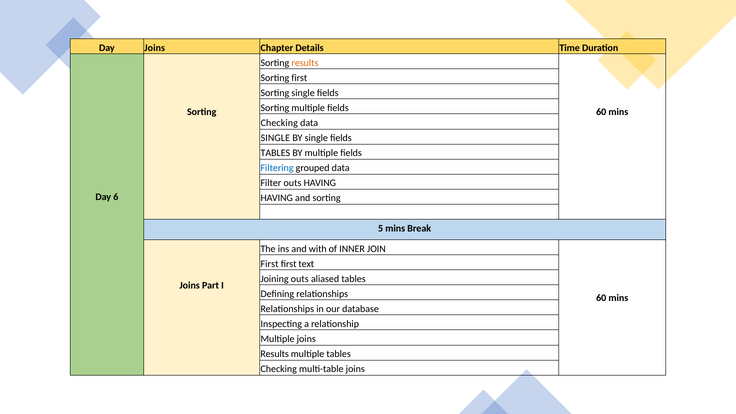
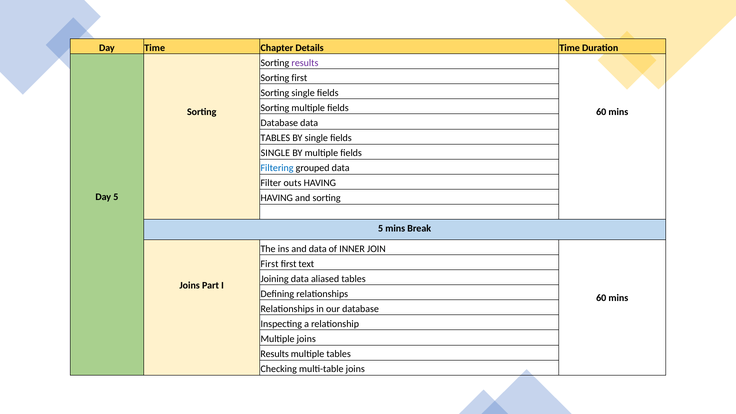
Day Joins: Joins -> Time
results at (305, 63) colour: orange -> purple
Checking at (279, 123): Checking -> Database
SINGLE at (275, 138): SINGLE -> TABLES
TABLES at (275, 153): TABLES -> SINGLE
Day 6: 6 -> 5
and with: with -> data
Joining outs: outs -> data
